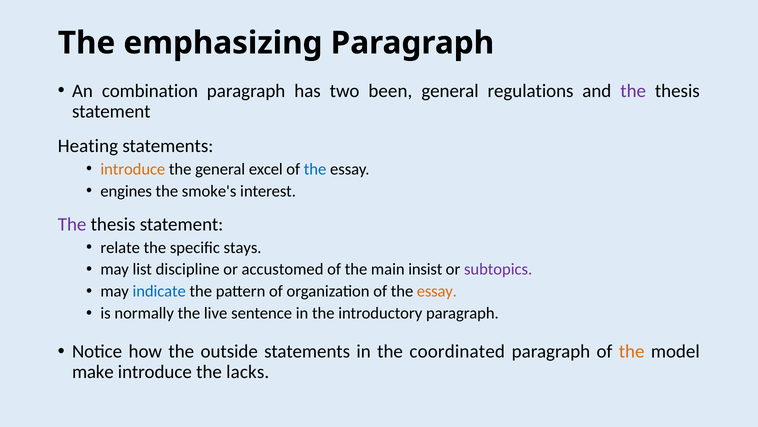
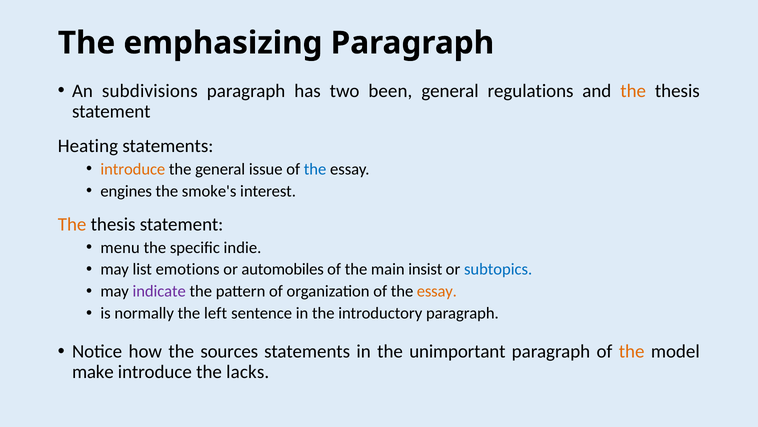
combination: combination -> subdivisions
the at (633, 91) colour: purple -> orange
excel: excel -> issue
The at (72, 224) colour: purple -> orange
relate: relate -> menu
stays: stays -> indie
discipline: discipline -> emotions
accustomed: accustomed -> automobiles
subtopics colour: purple -> blue
indicate colour: blue -> purple
live: live -> left
outside: outside -> sources
coordinated: coordinated -> unimportant
